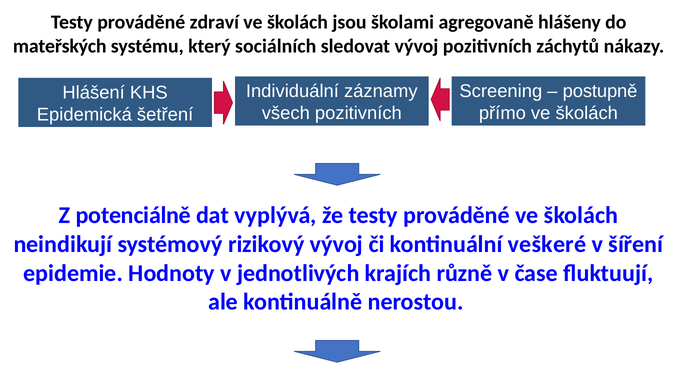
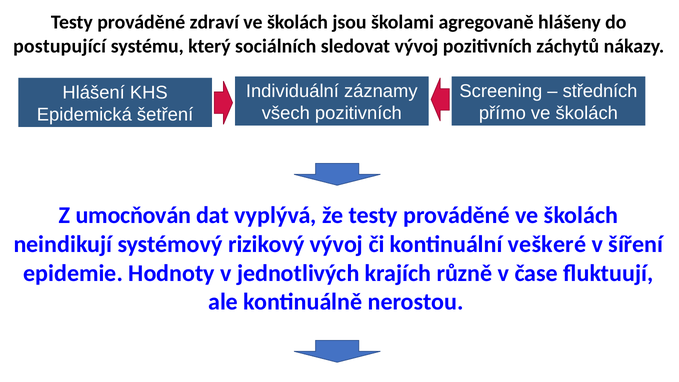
mateřských: mateřských -> postupující
postupně: postupně -> středních
potenciálně: potenciálně -> umocňován
